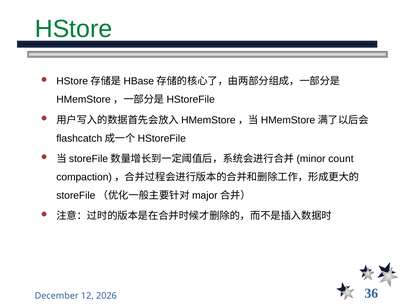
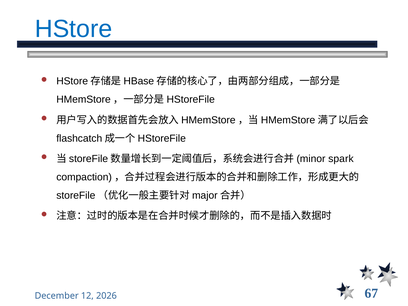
HStore colour: green -> blue
count: count -> spark
36: 36 -> 67
